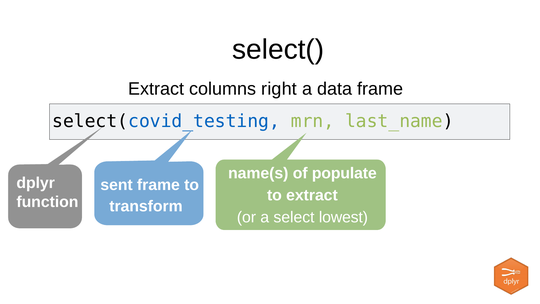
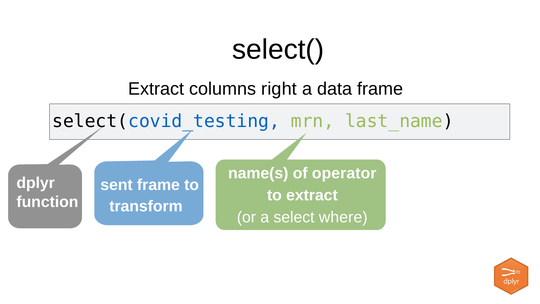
populate: populate -> operator
lowest: lowest -> where
